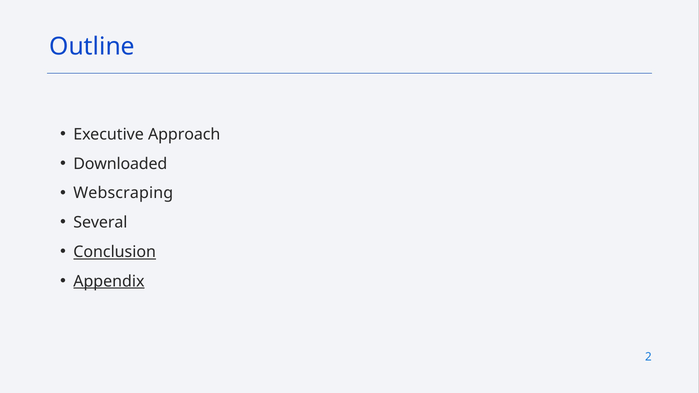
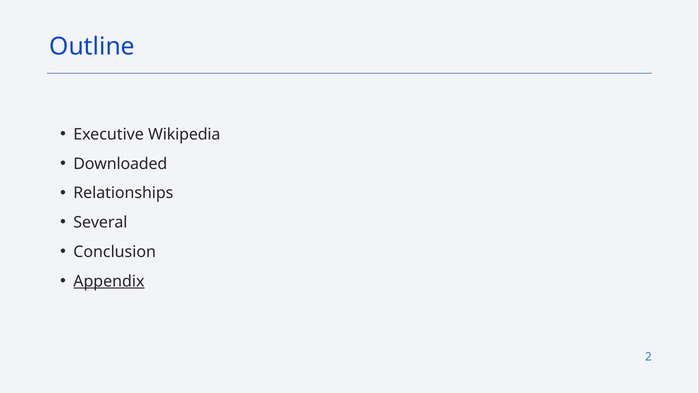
Approach: Approach -> Wikipedia
Webscraping: Webscraping -> Relationships
Conclusion underline: present -> none
